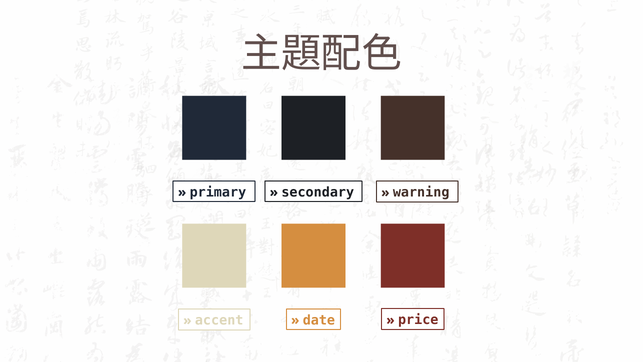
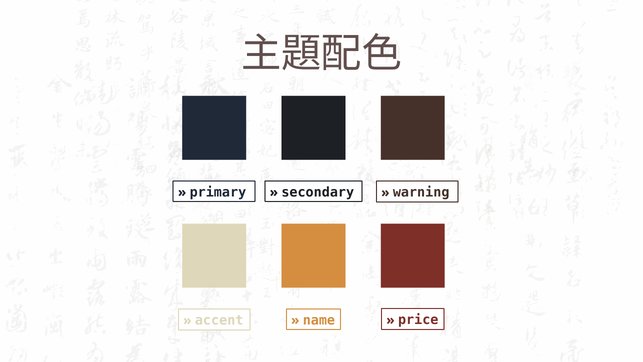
date: date -> name
